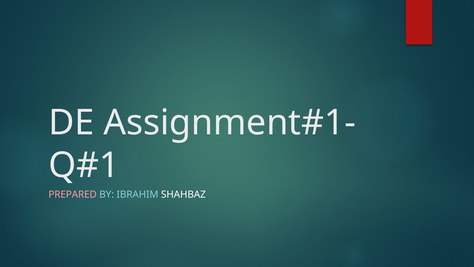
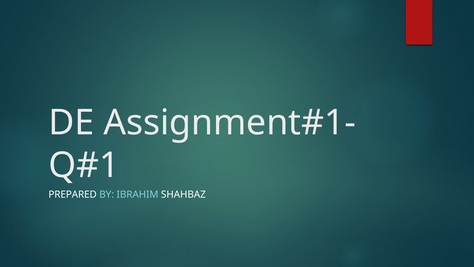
PREPARED colour: pink -> white
